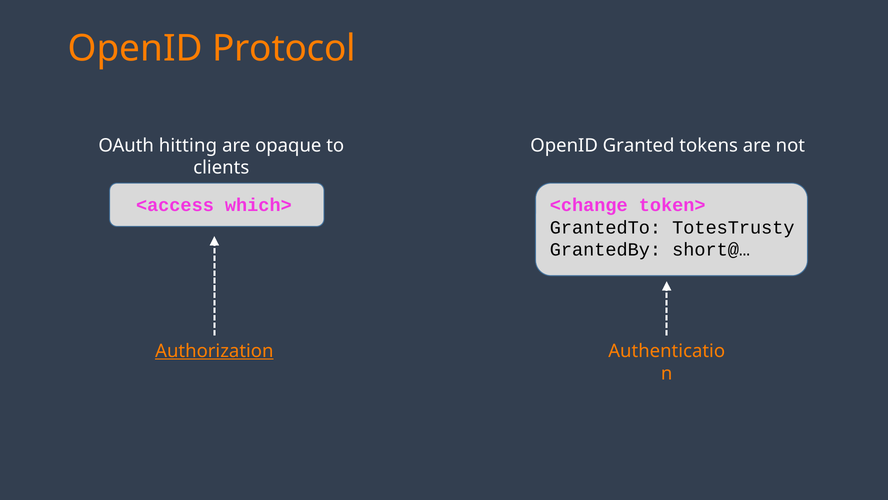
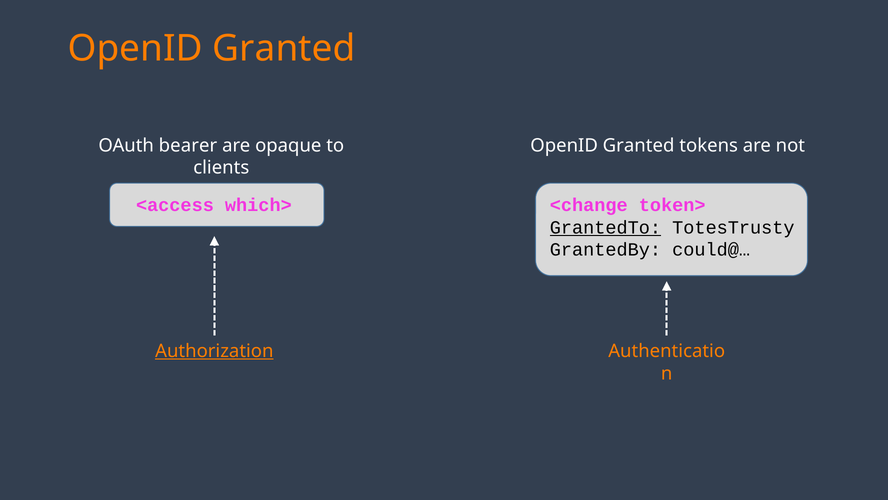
Protocol at (284, 48): Protocol -> Granted
hitting: hitting -> bearer
GrantedTo underline: none -> present
short@…: short@… -> could@…
